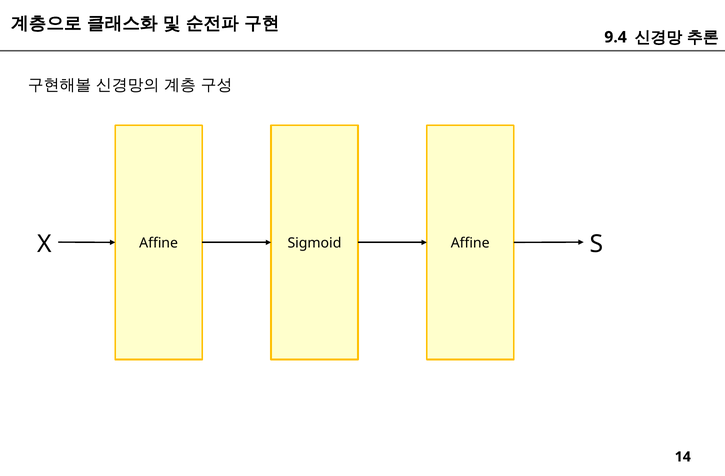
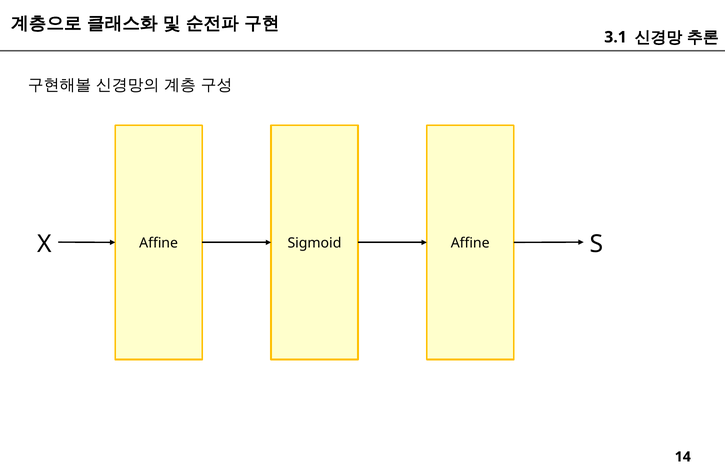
9.4: 9.4 -> 3.1
